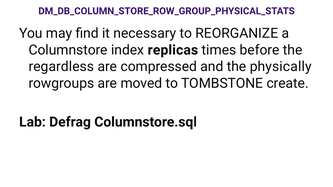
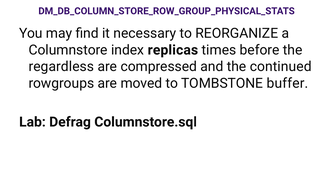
physically: physically -> continued
create: create -> buffer
